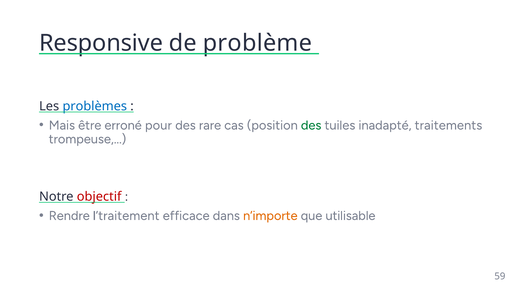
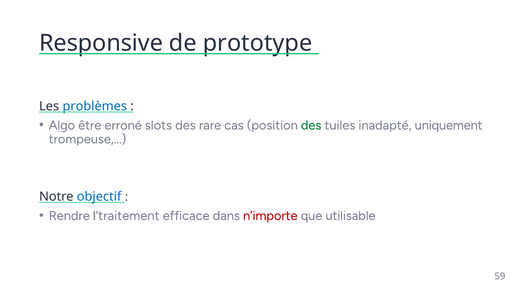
problème: problème -> prototype
Mais: Mais -> Algo
pour: pour -> slots
traitements: traitements -> uniquement
objectif colour: red -> blue
n’importe colour: orange -> red
